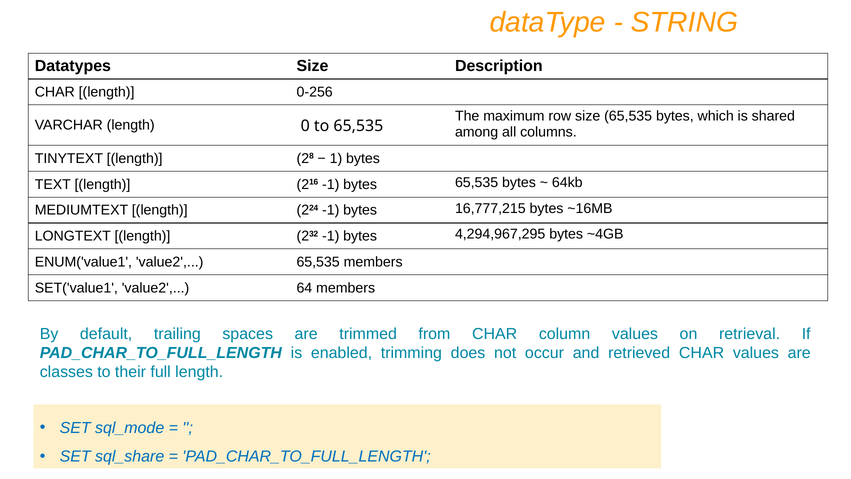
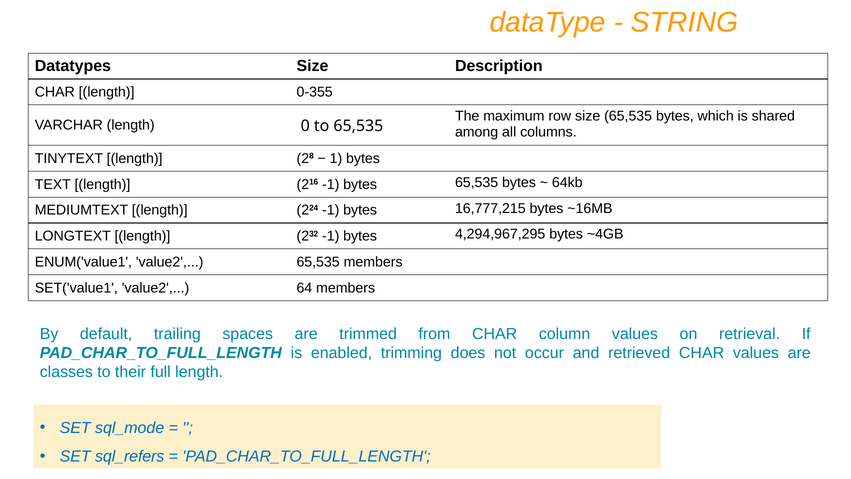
0-256: 0-256 -> 0-355
sql_share: sql_share -> sql_refers
